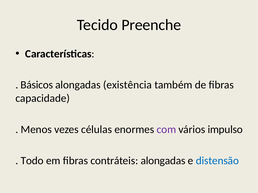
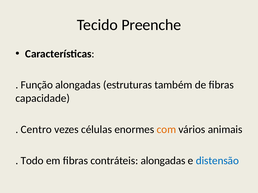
Básicos: Básicos -> Função
existência: existência -> estruturas
Menos: Menos -> Centro
com colour: purple -> orange
impulso: impulso -> animais
